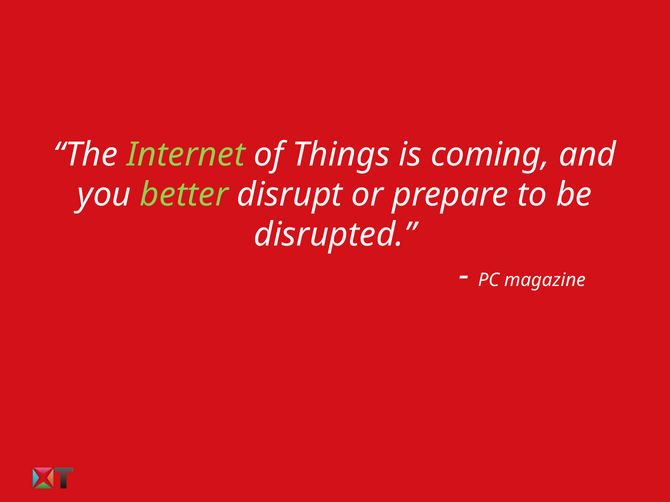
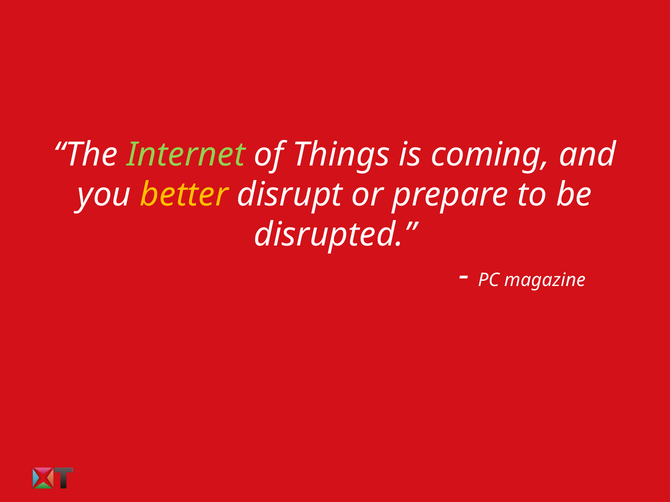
better colour: light green -> yellow
